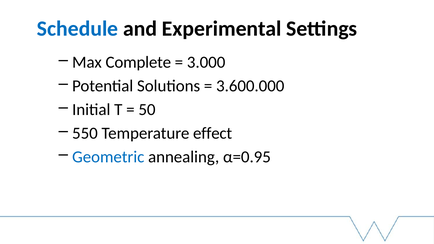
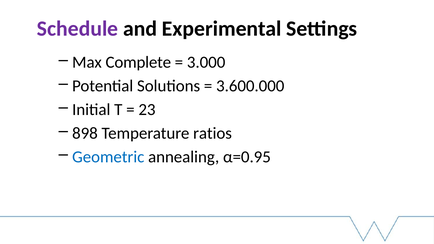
Schedule colour: blue -> purple
50: 50 -> 23
550: 550 -> 898
effect: effect -> ratios
